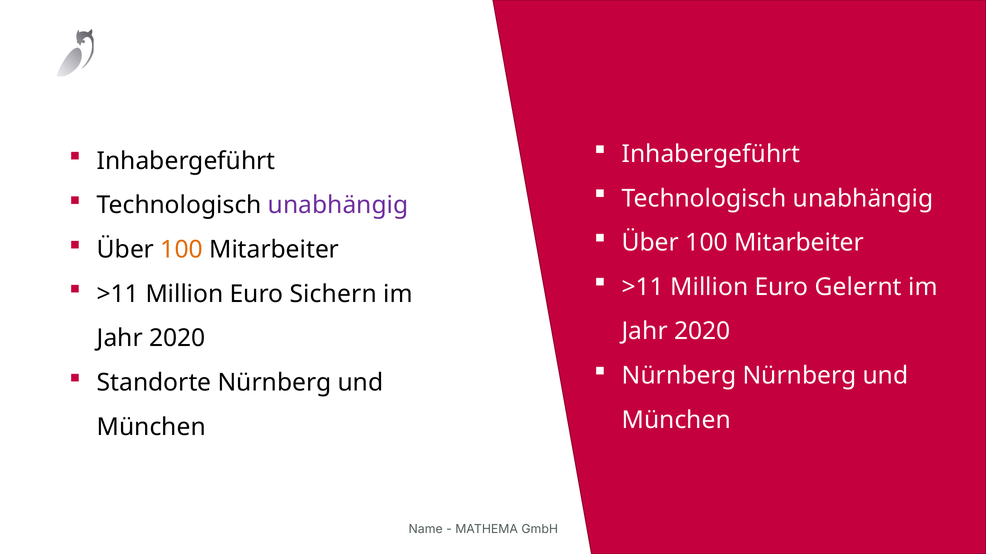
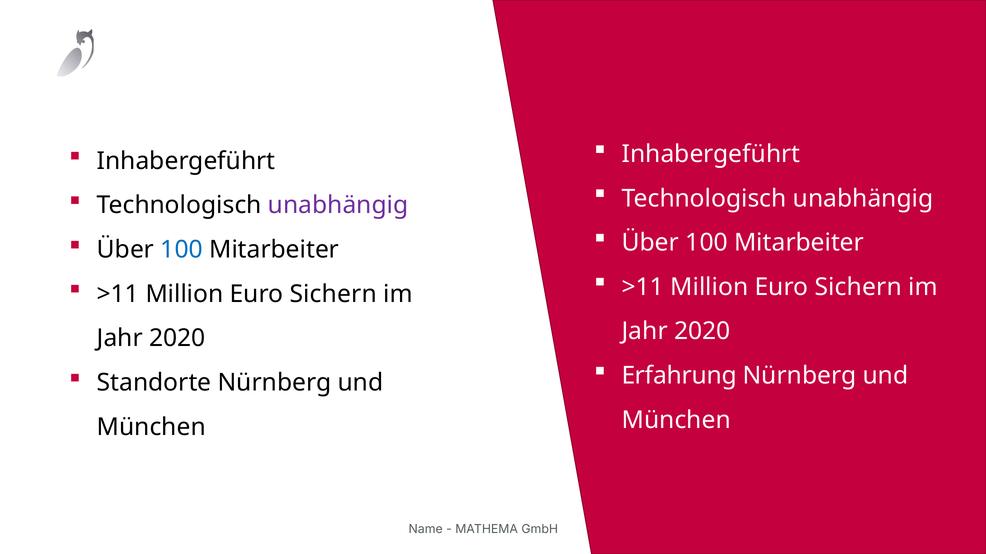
100 at (182, 250) colour: orange -> blue
Gelernt at (858, 287): Gelernt -> Sichern
Nürnberg at (679, 376): Nürnberg -> Erfahrung
